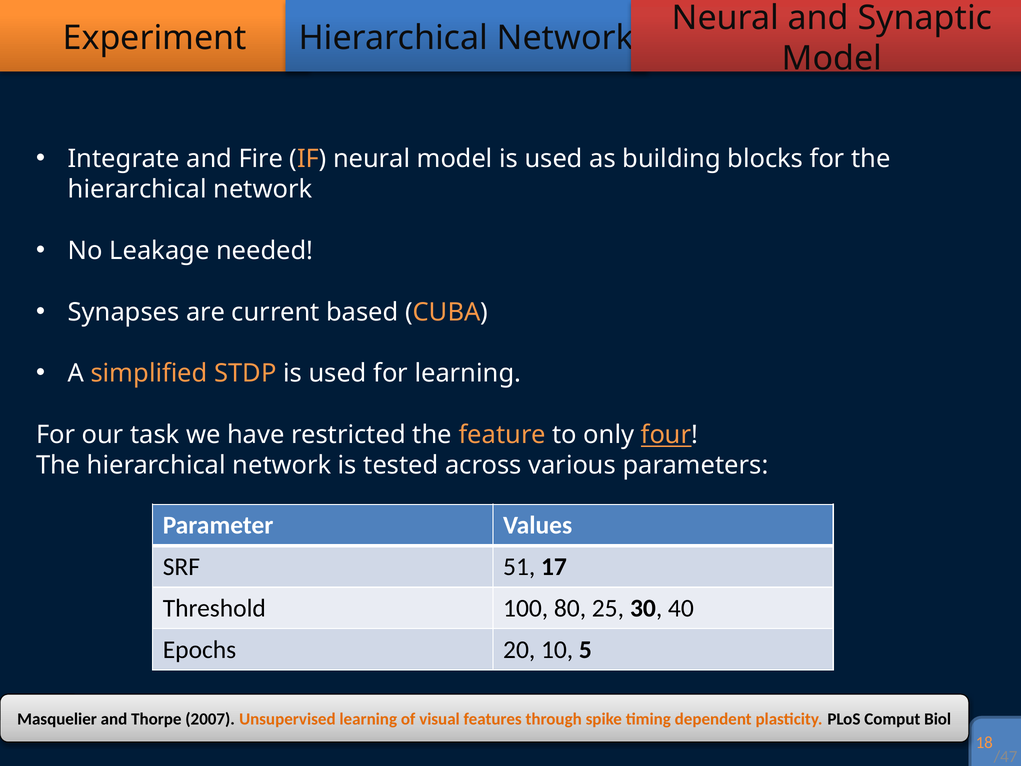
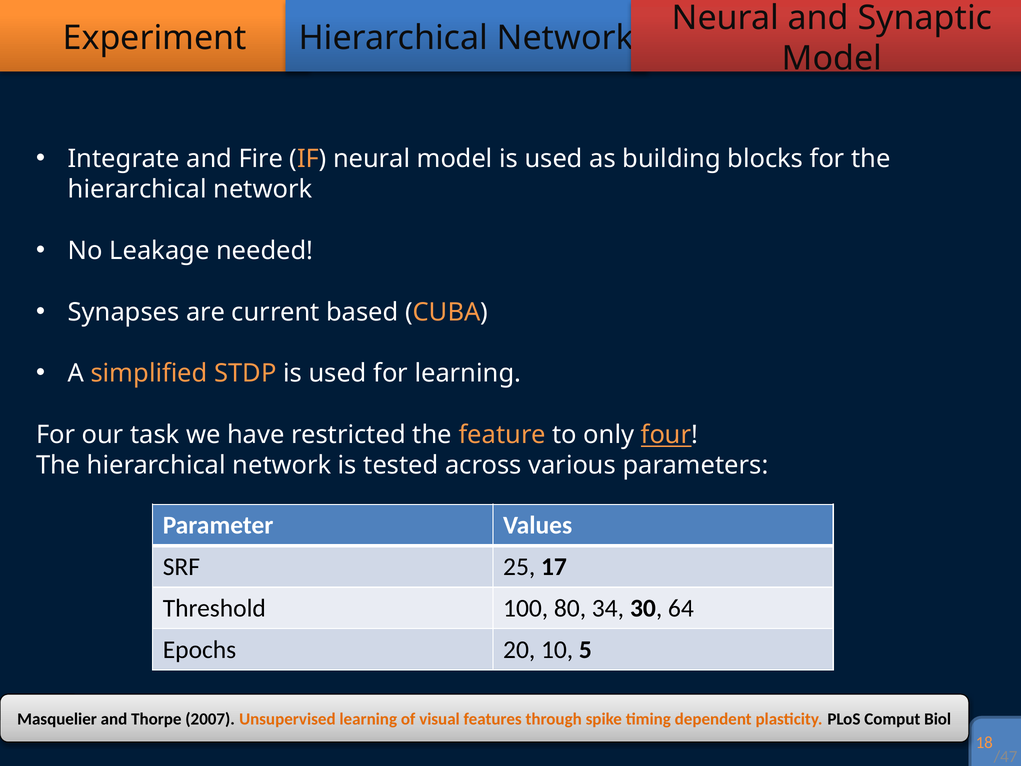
51: 51 -> 25
25: 25 -> 34
40: 40 -> 64
